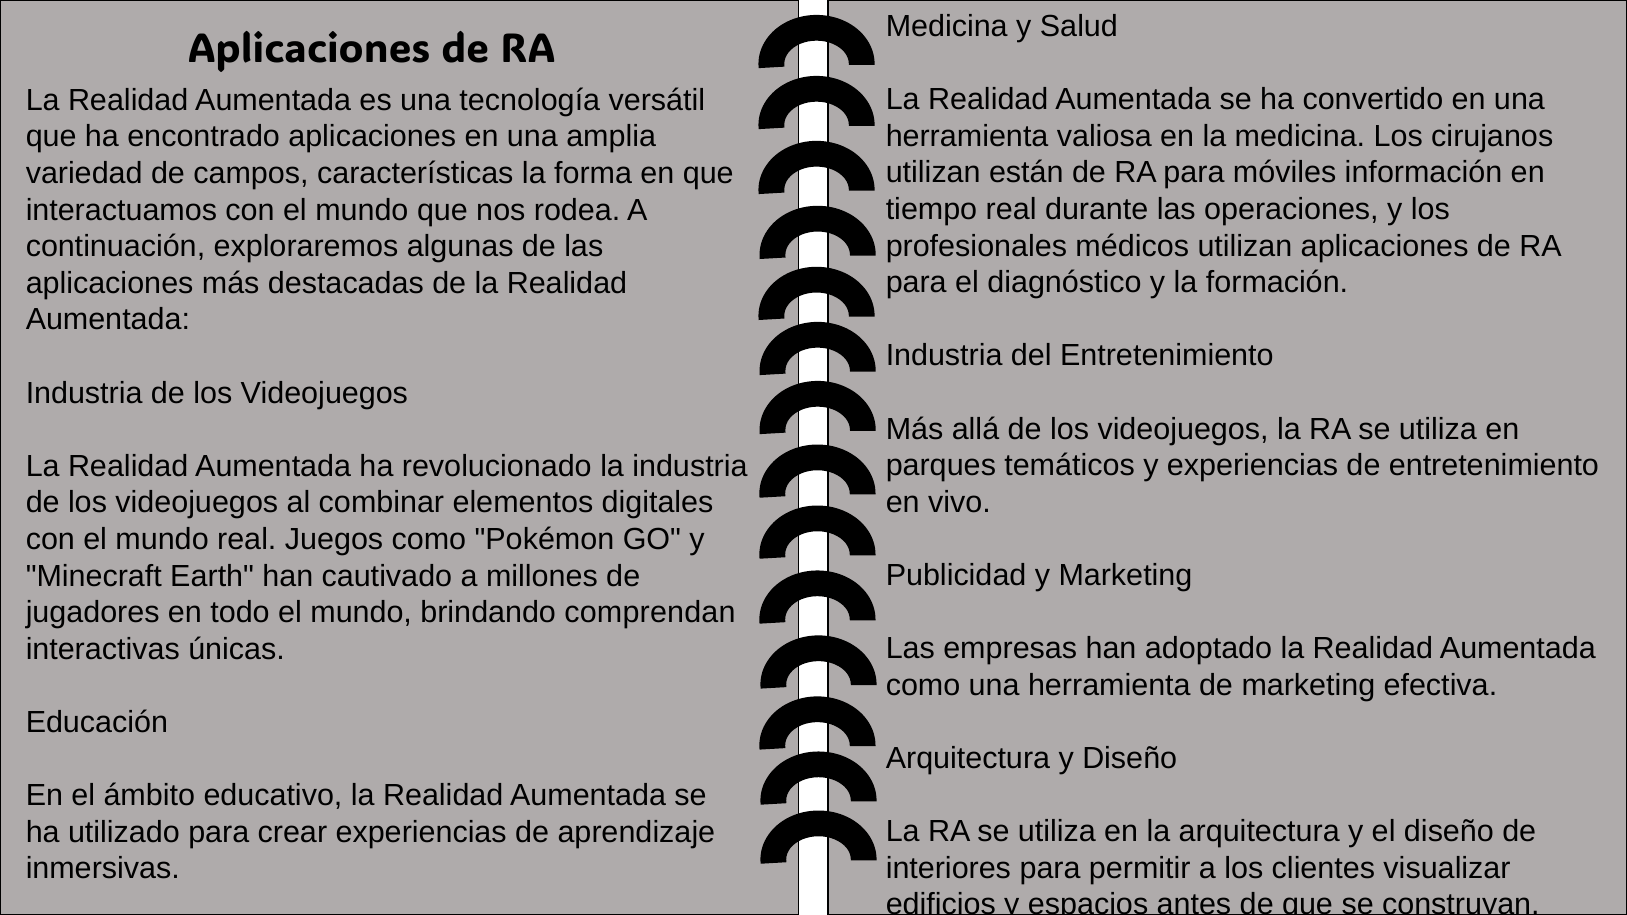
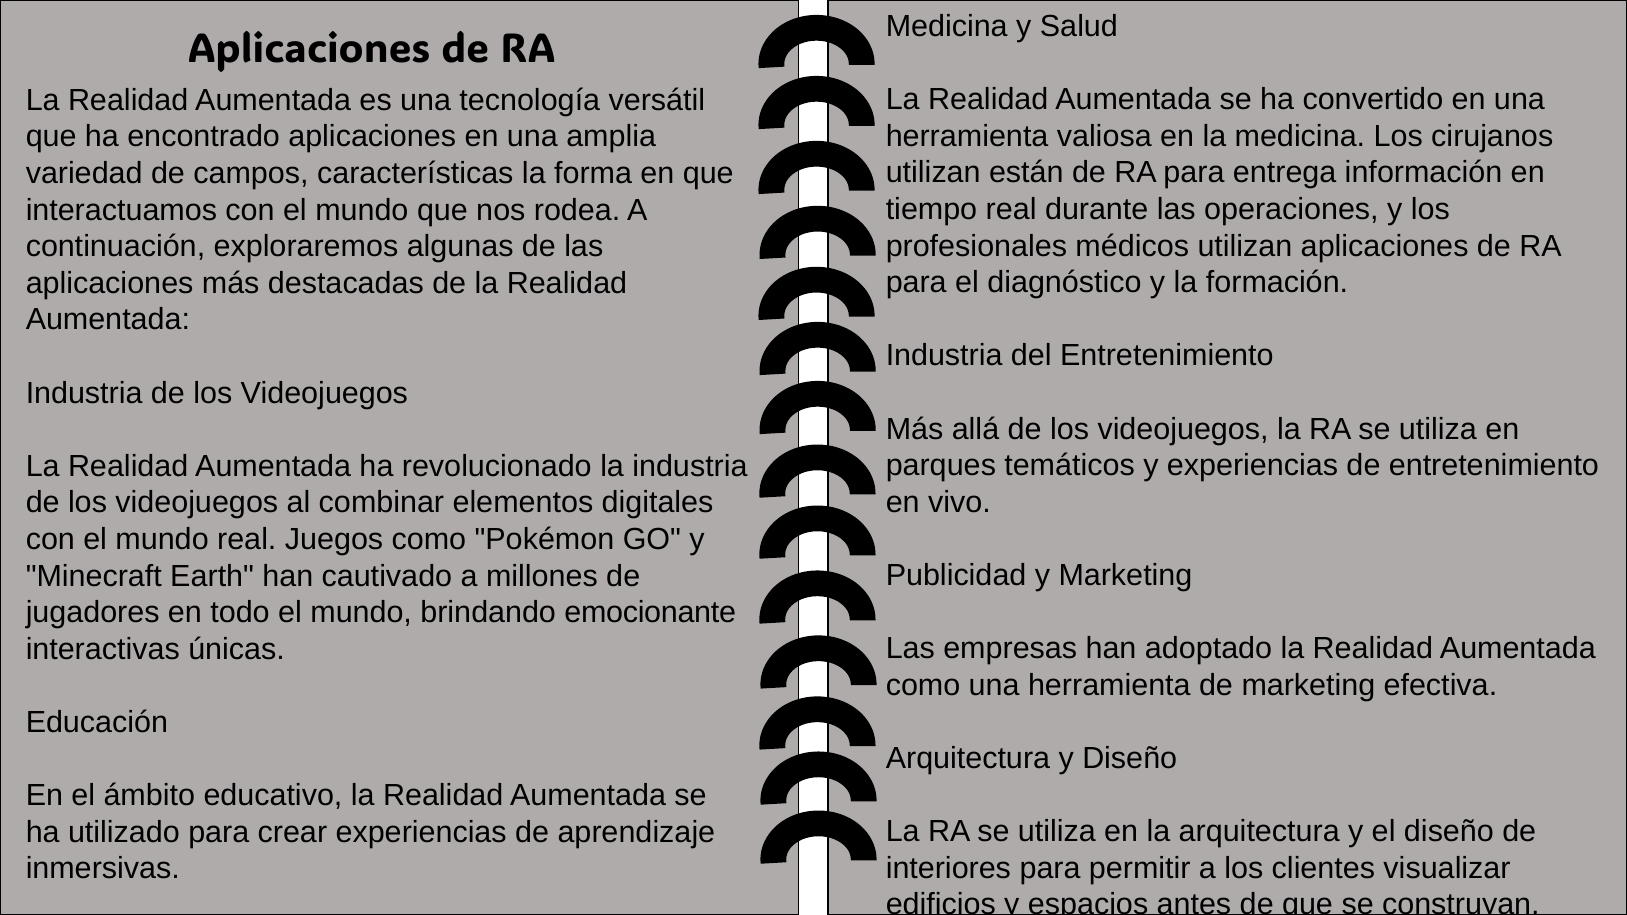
móviles: móviles -> entrega
comprendan: comprendan -> emocionante
